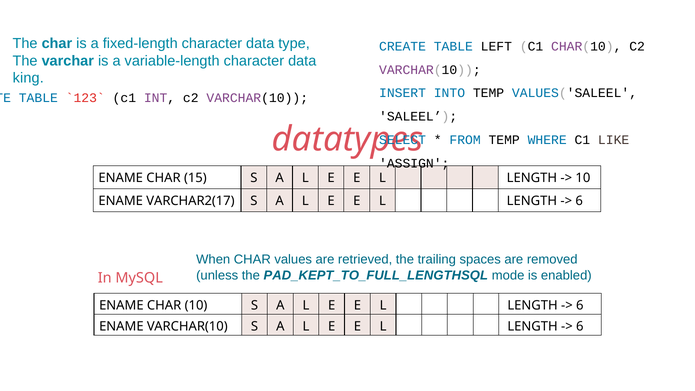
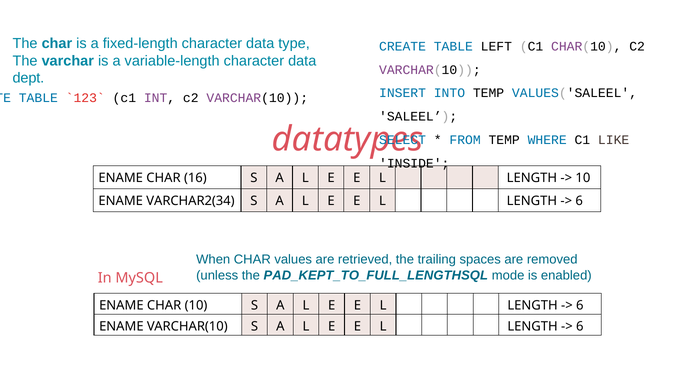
king: king -> dept
ASSIGN: ASSIGN -> INSIDE
15: 15 -> 16
VARCHAR2(17: VARCHAR2(17 -> VARCHAR2(34
